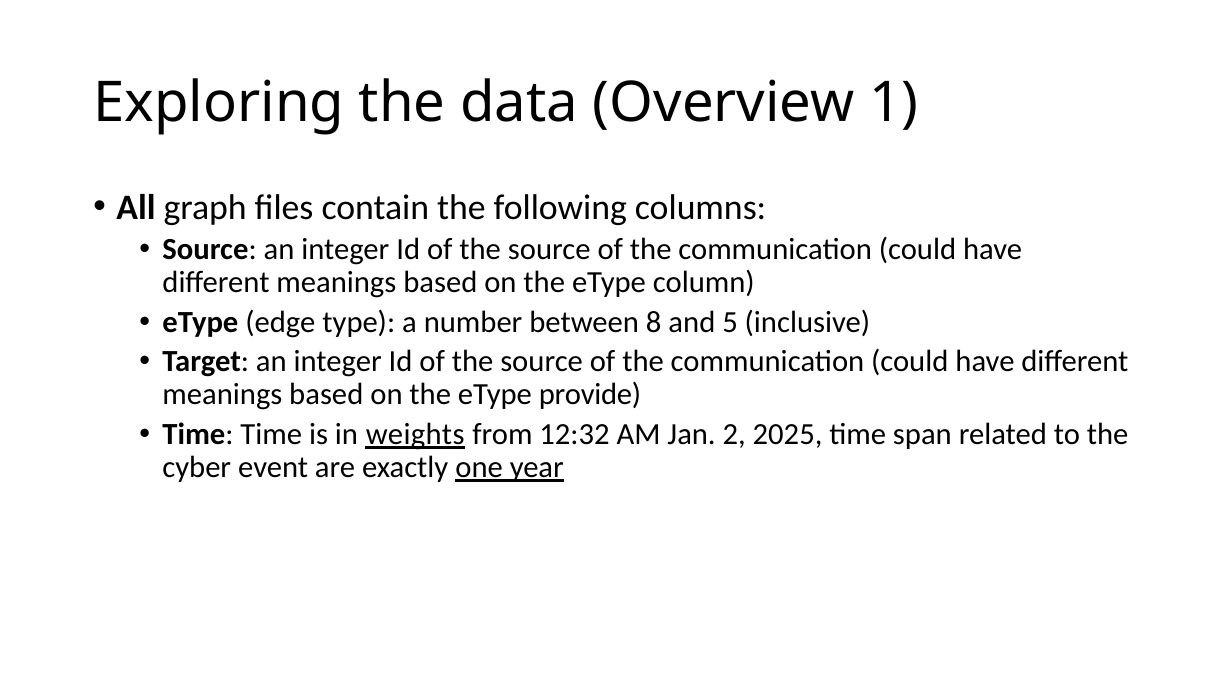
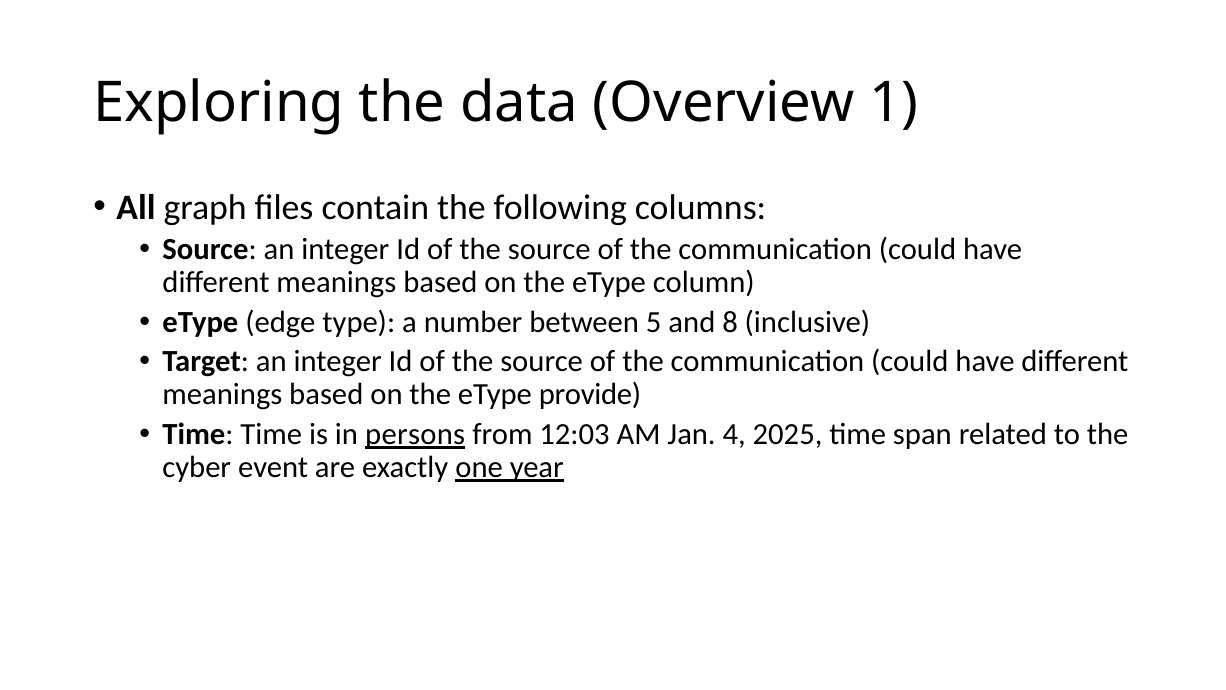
8: 8 -> 5
5: 5 -> 8
weights: weights -> persons
12:32: 12:32 -> 12:03
2: 2 -> 4
